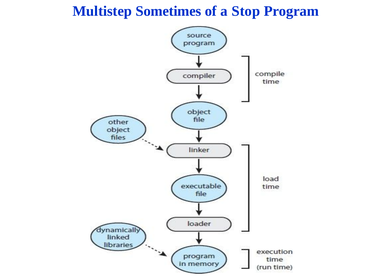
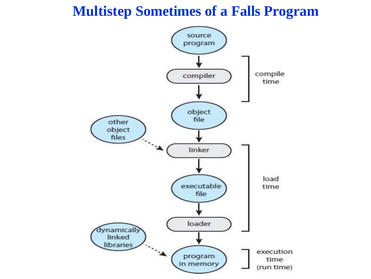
Stop: Stop -> Falls
